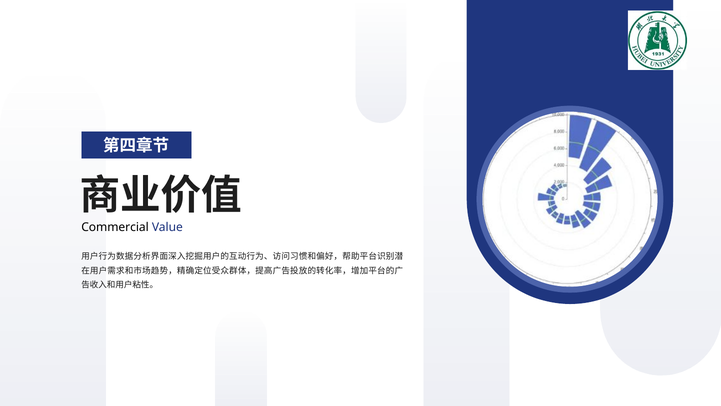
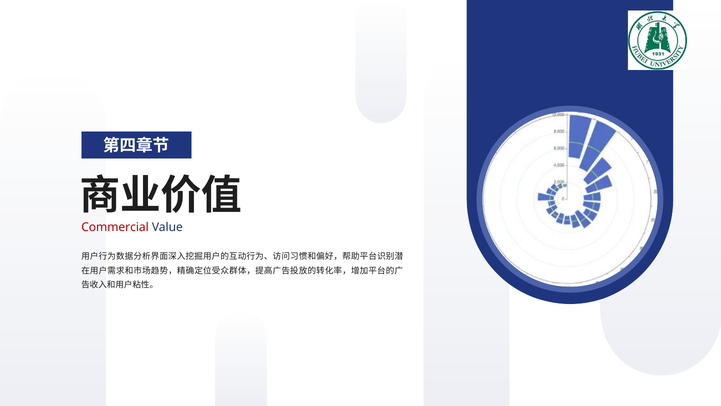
Commercial colour: black -> red
